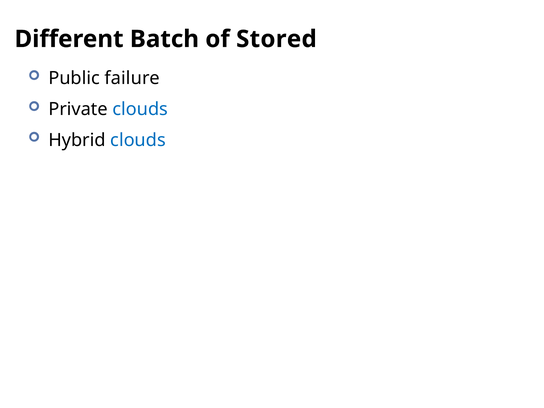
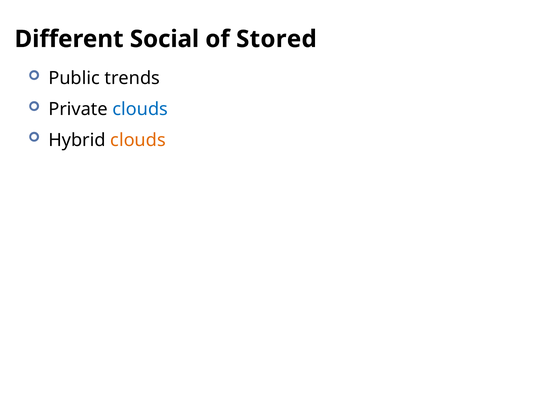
Batch: Batch -> Social
failure: failure -> trends
clouds at (138, 140) colour: blue -> orange
